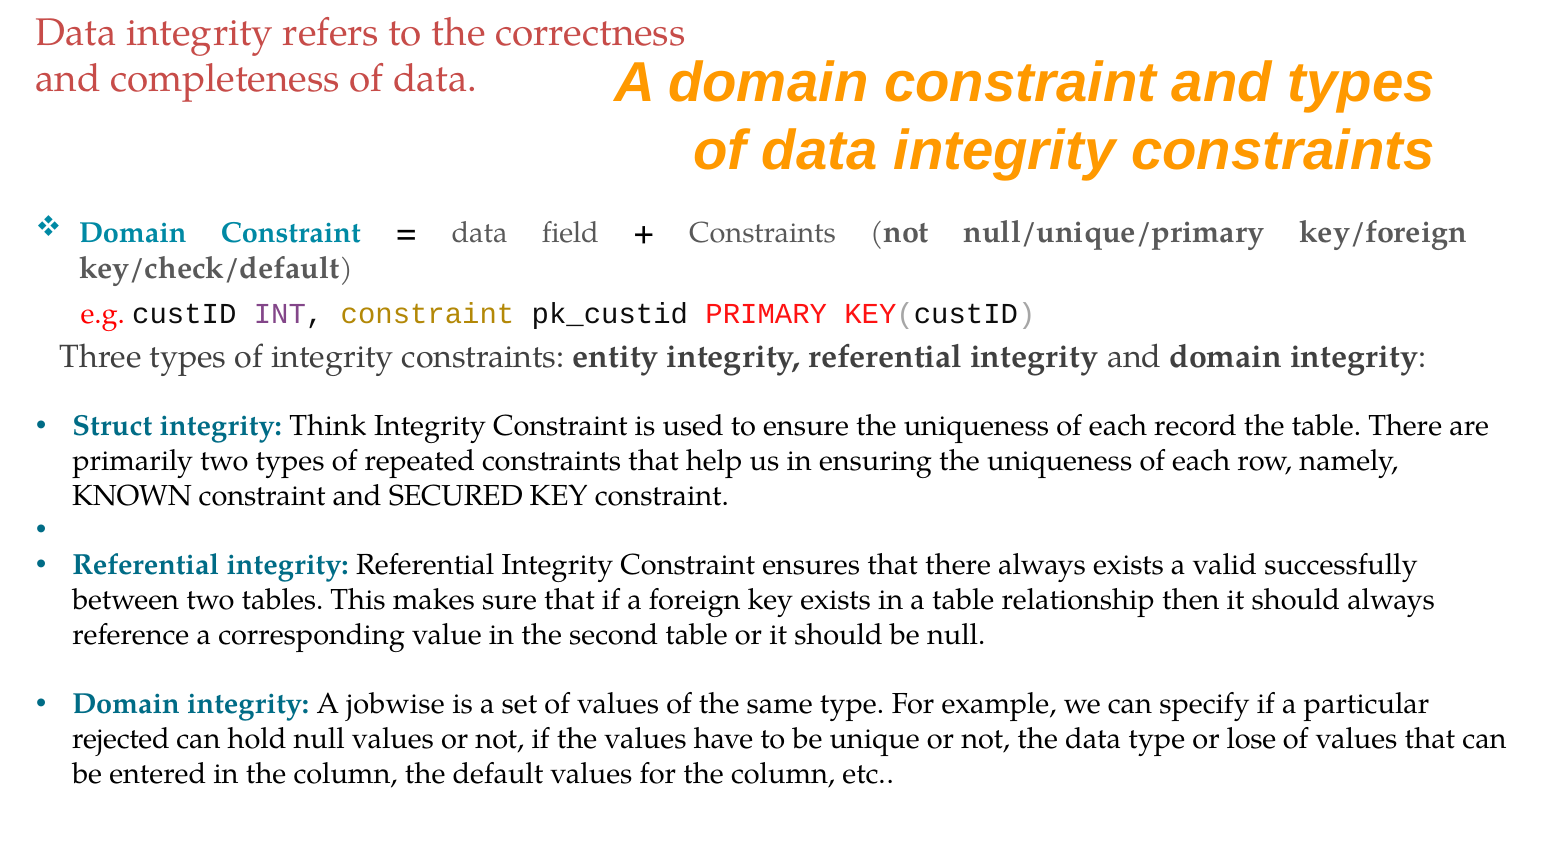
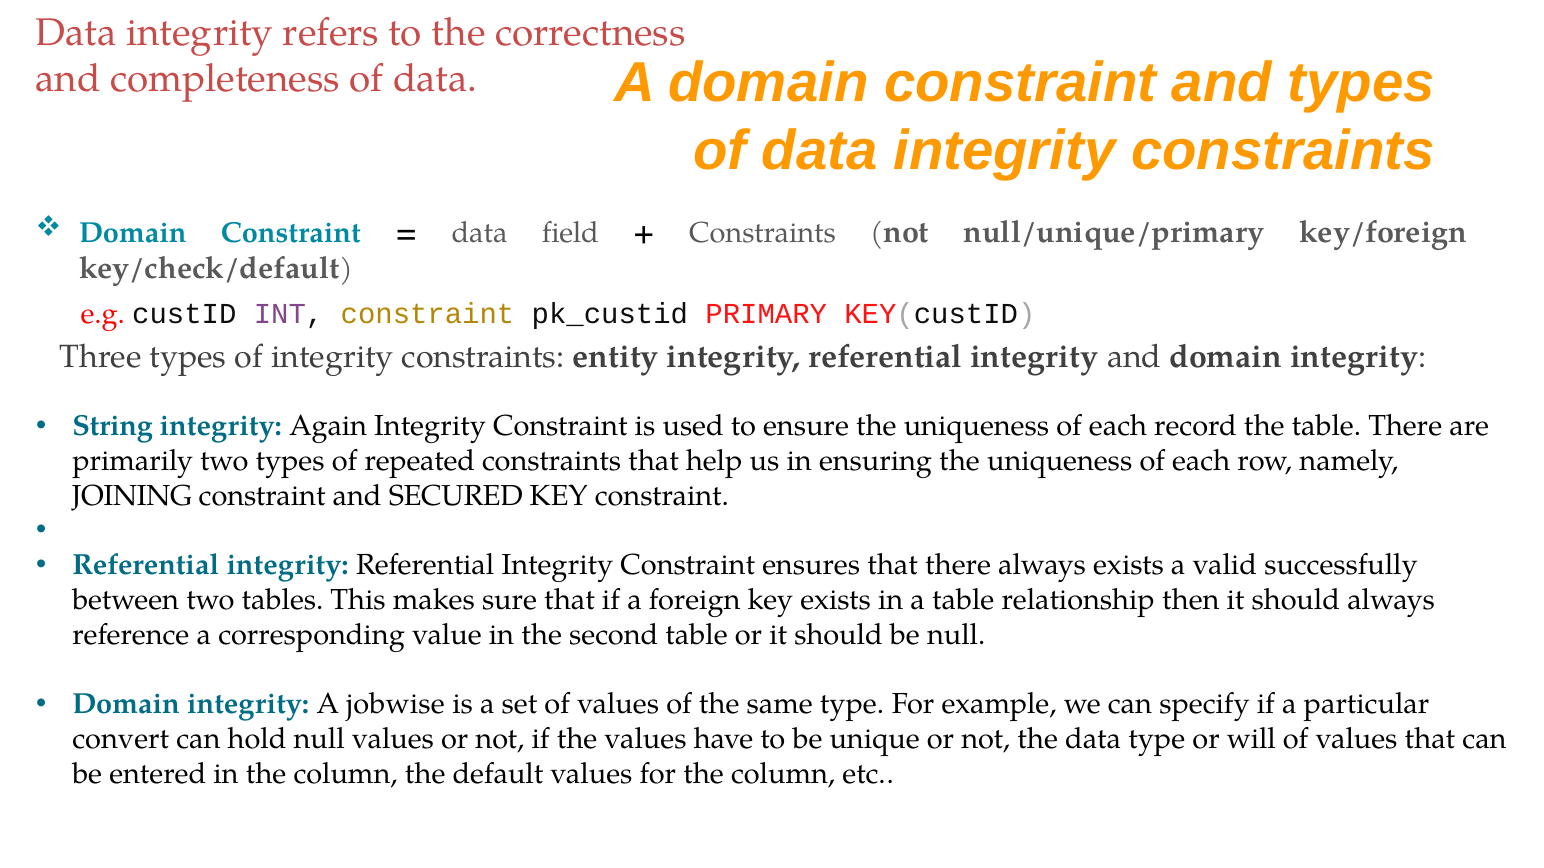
Struct: Struct -> String
Think: Think -> Again
KNOWN: KNOWN -> JOINING
rejected: rejected -> convert
lose: lose -> will
